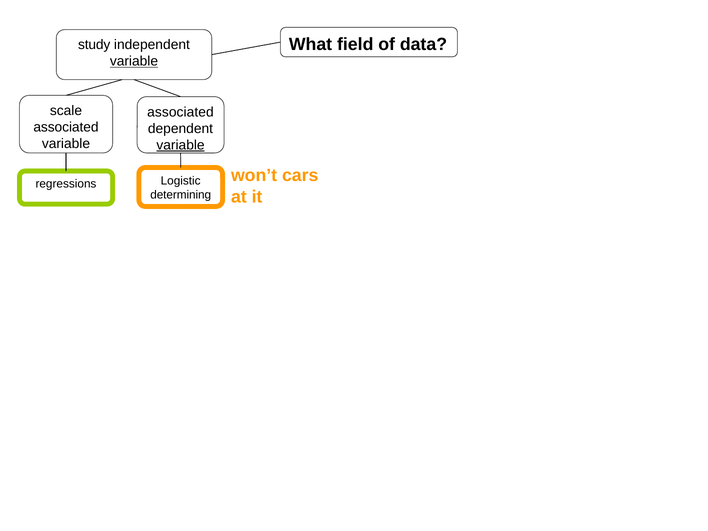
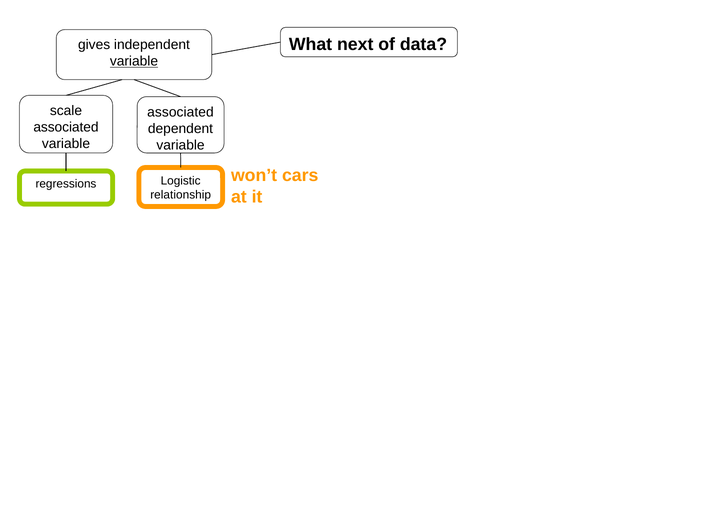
field: field -> next
study: study -> gives
variable at (181, 145) underline: present -> none
determining: determining -> relationship
